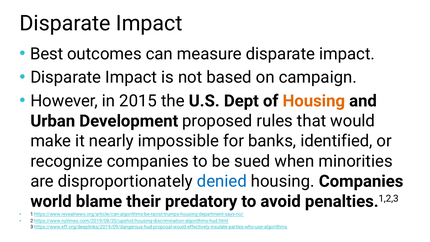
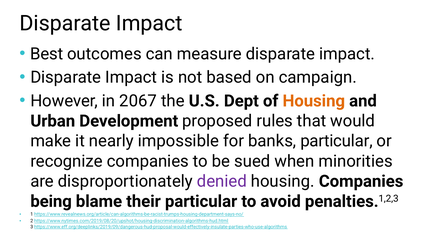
2015: 2015 -> 2067
banks identified: identified -> particular
denied colour: blue -> purple
world: world -> being
their predatory: predatory -> particular
